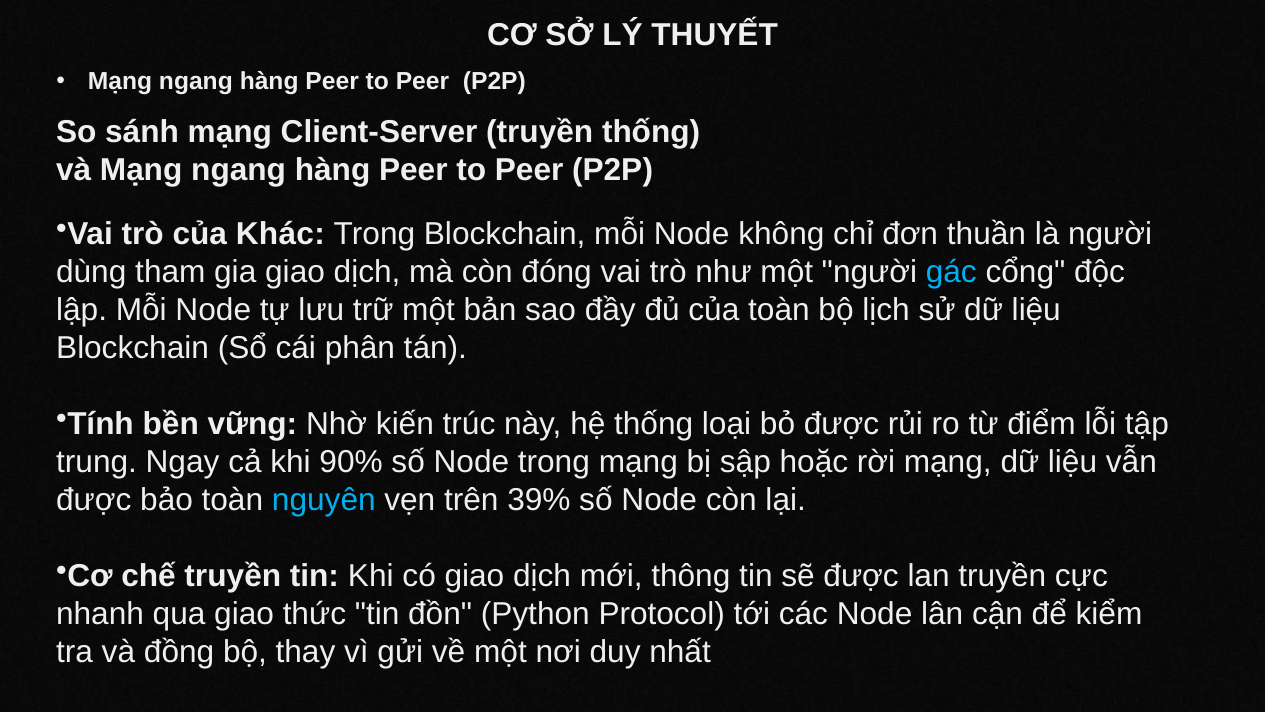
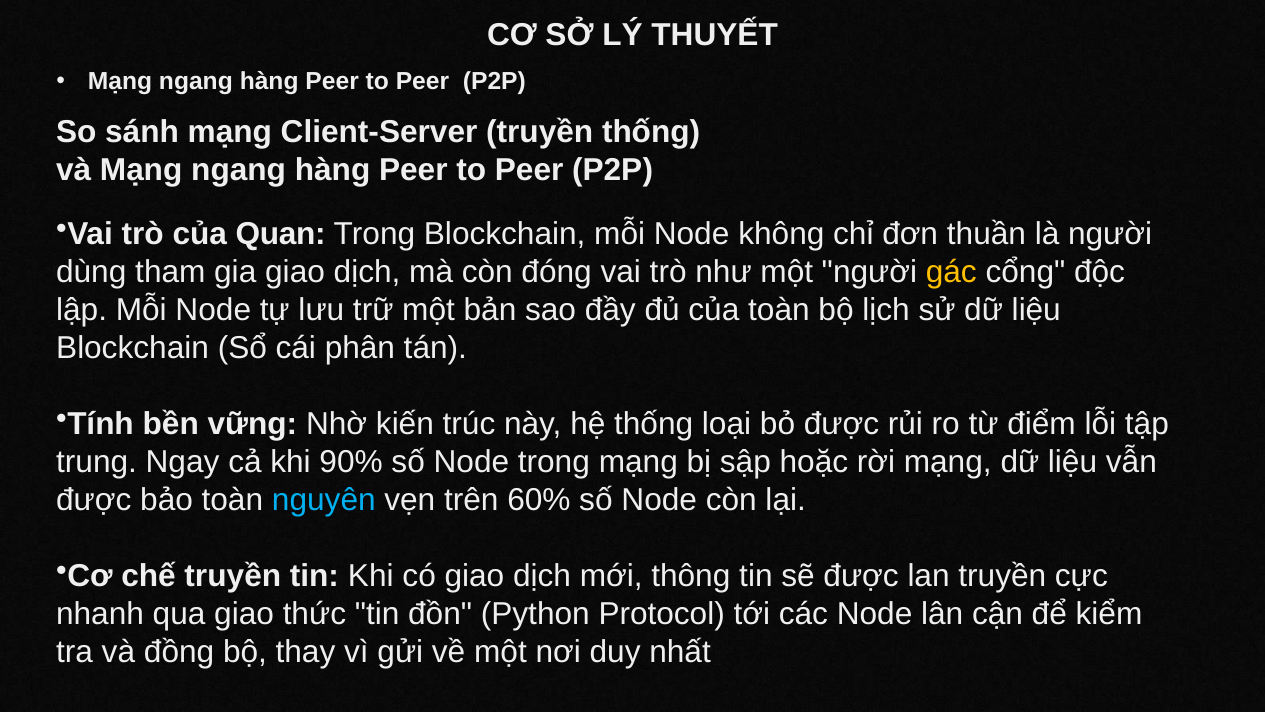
Khác: Khác -> Quan
gác colour: light blue -> yellow
39%: 39% -> 60%
